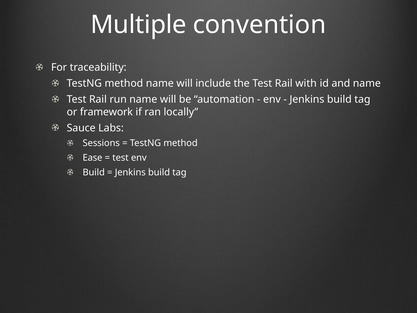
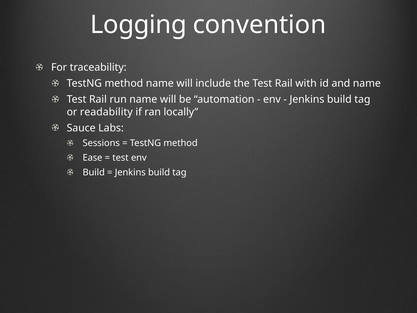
Multiple: Multiple -> Logging
framework: framework -> readability
